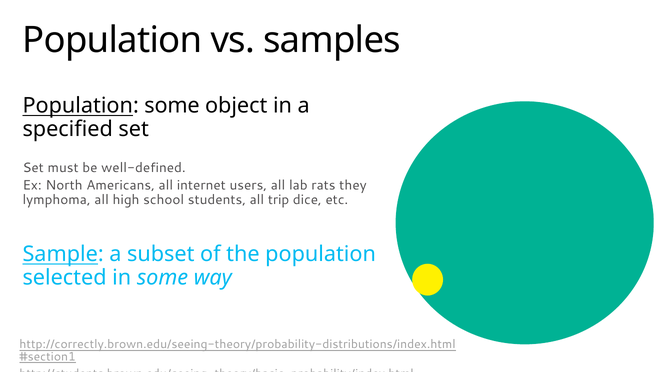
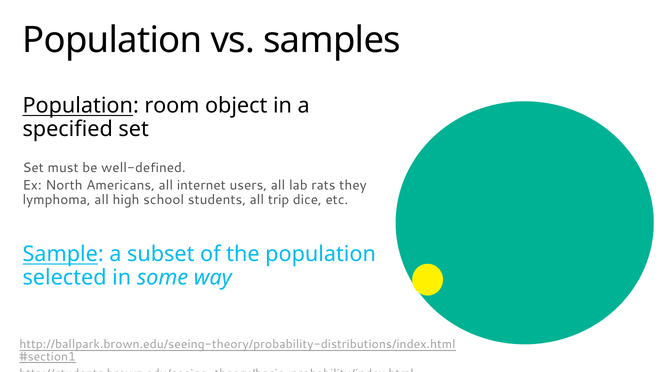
Population some: some -> room
http://correctly.brown.edu/seeing-theory/probability-distributions/index.html: http://correctly.brown.edu/seeing-theory/probability-distributions/index.html -> http://ballpark.brown.edu/seeing-theory/probability-distributions/index.html
